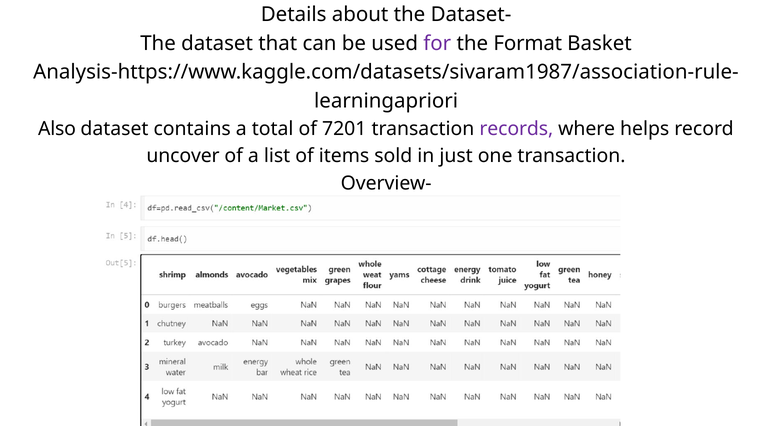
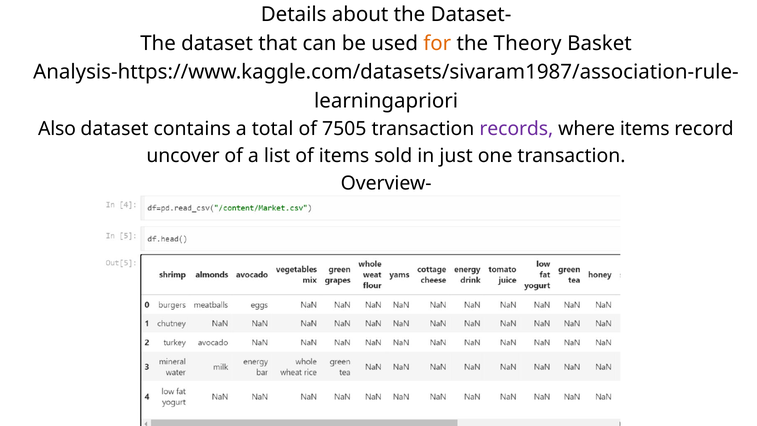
for colour: purple -> orange
Format: Format -> Theory
7201: 7201 -> 7505
where helps: helps -> items
